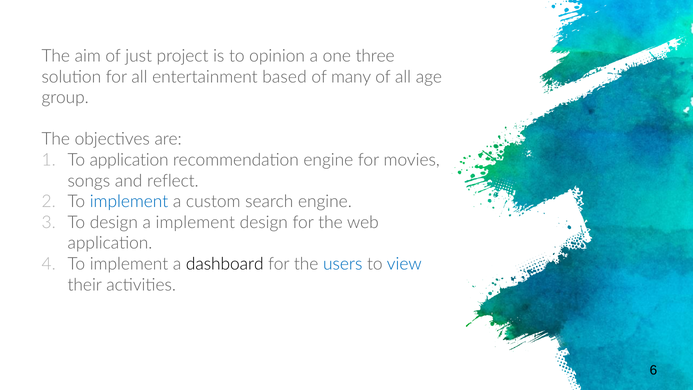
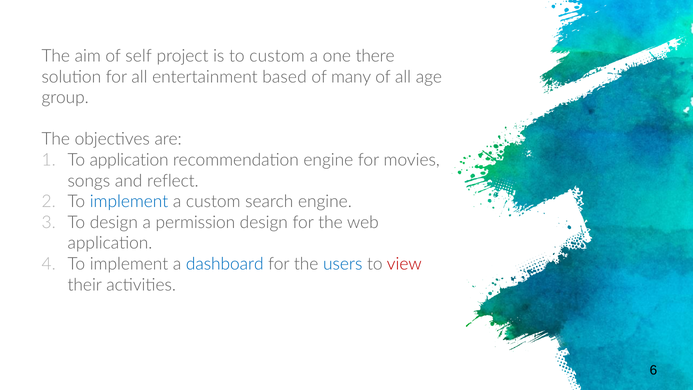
just: just -> self
to opinion: opinion -> custom
three: three -> there
a implement: implement -> permission
dashboard colour: black -> blue
view colour: blue -> red
